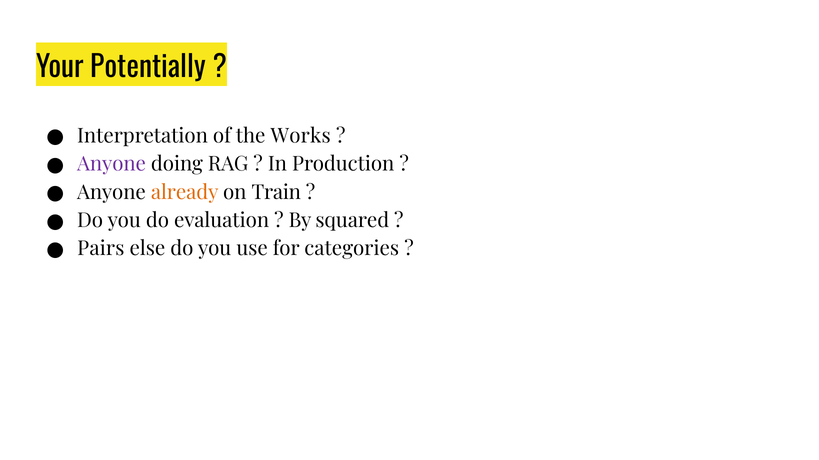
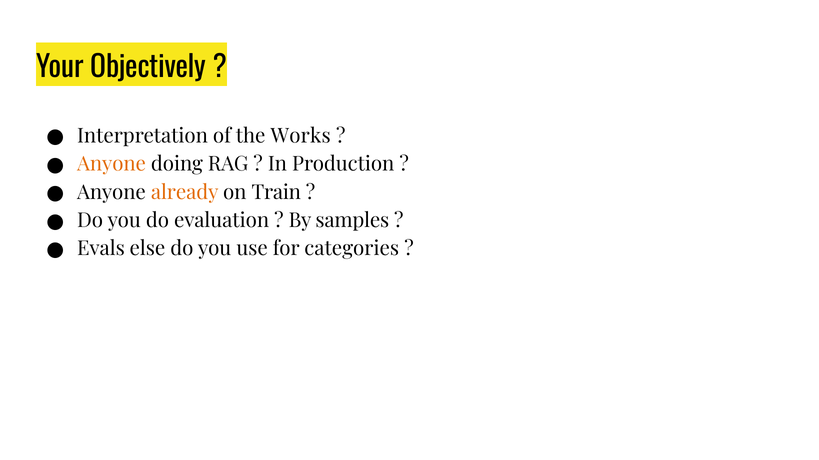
Potentially: Potentially -> Objectively
Anyone at (111, 164) colour: purple -> orange
squared: squared -> samples
Pairs: Pairs -> Evals
